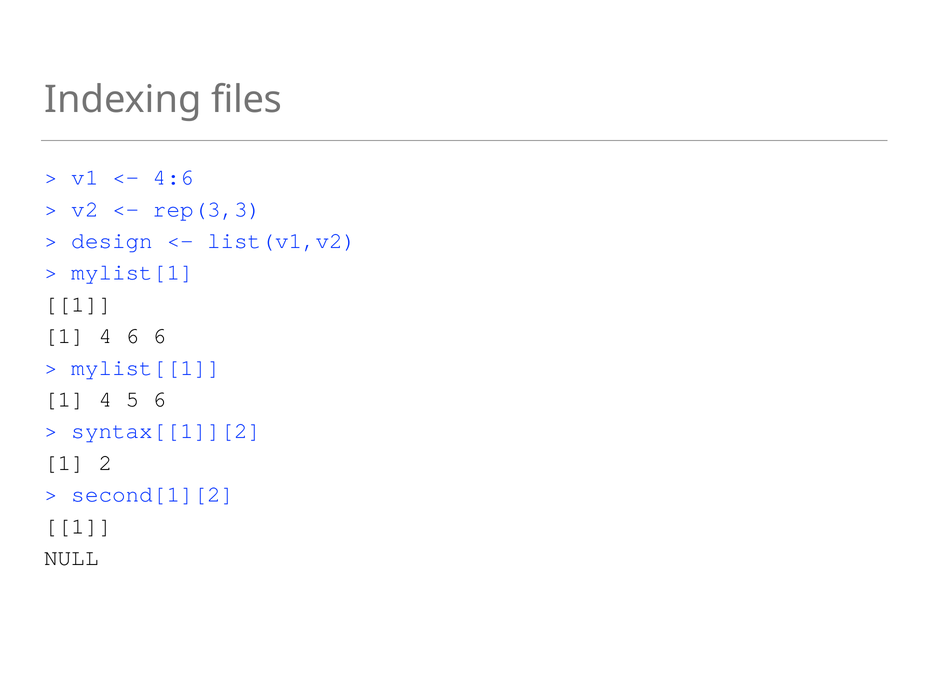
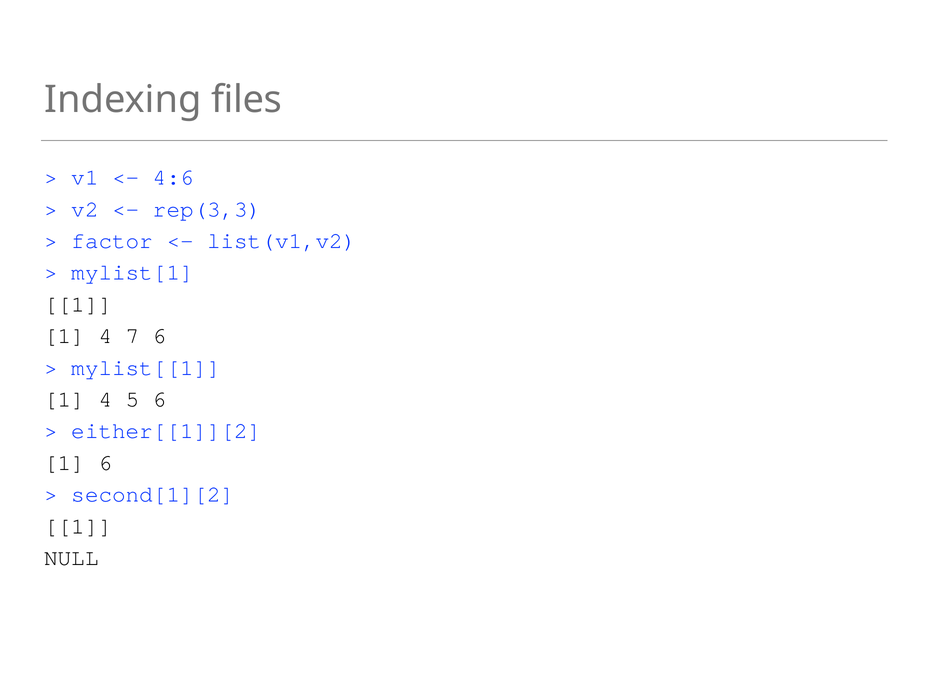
design: design -> factor
4 6: 6 -> 7
syntax[[1]][2: syntax[[1]][2 -> either[[1]][2
1 2: 2 -> 6
